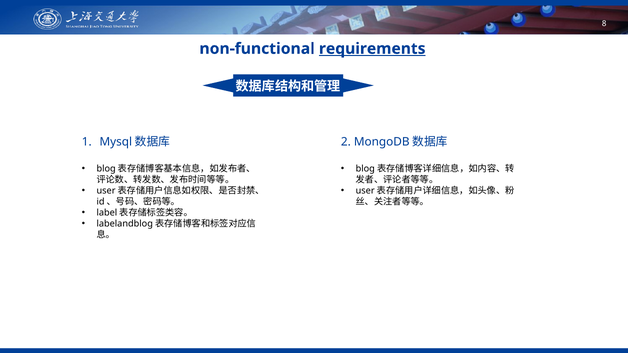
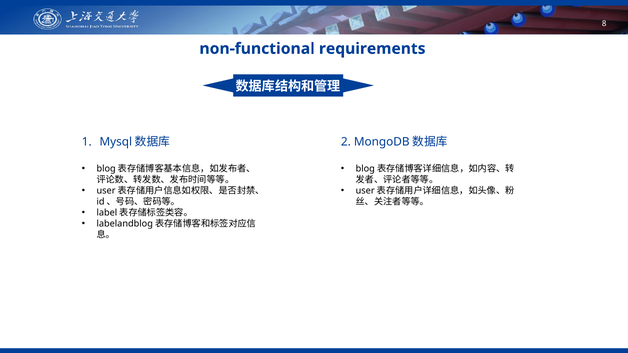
requirements underline: present -> none
